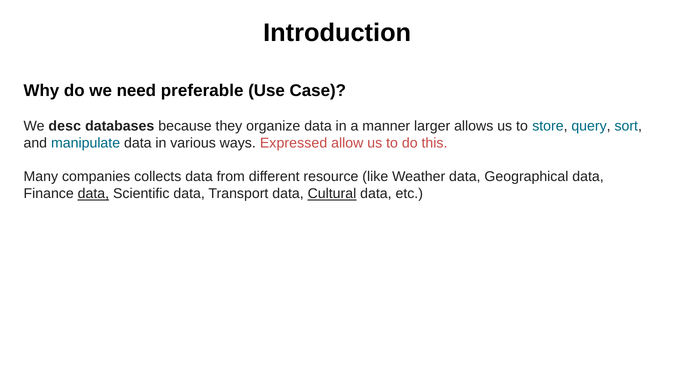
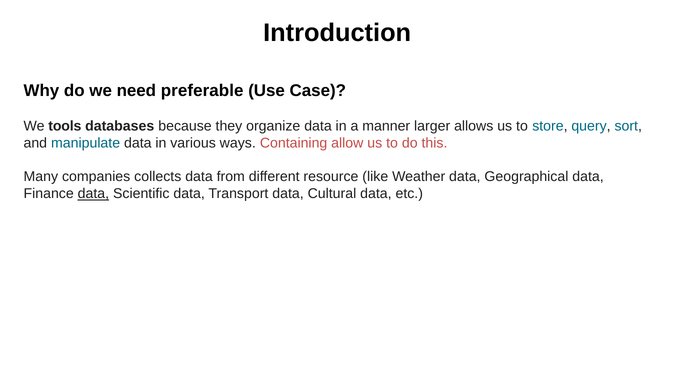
desc: desc -> tools
Expressed: Expressed -> Containing
Cultural underline: present -> none
